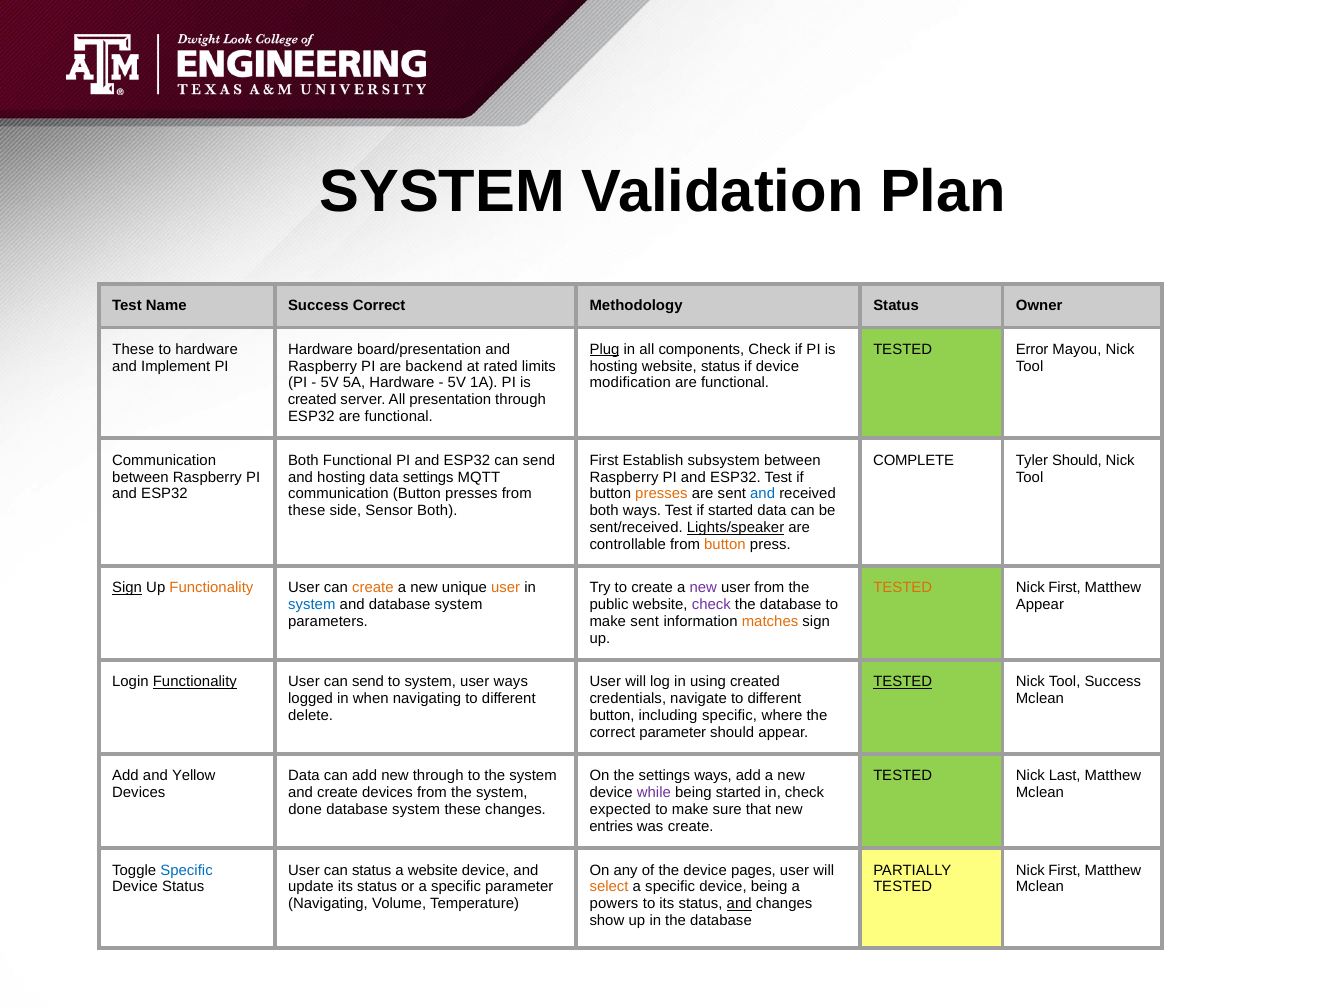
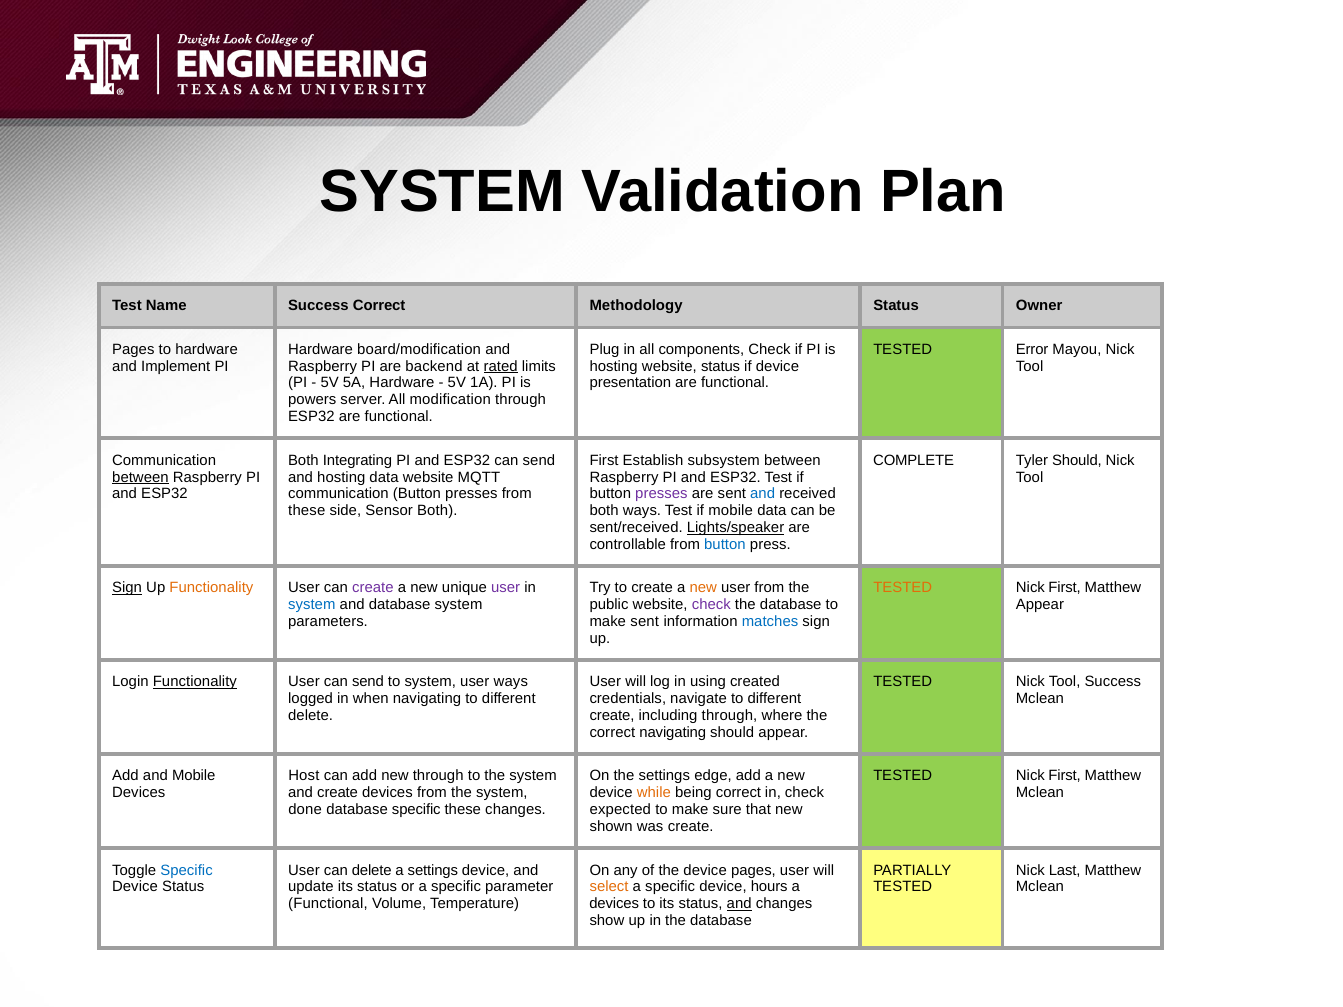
These at (133, 350): These -> Pages
board/presentation: board/presentation -> board/modification
Plug underline: present -> none
rated underline: none -> present
modification: modification -> presentation
created at (312, 400): created -> powers
presentation: presentation -> modification
Both Functional: Functional -> Integrating
between at (140, 477) underline: none -> present
data settings: settings -> website
presses at (661, 494) colour: orange -> purple
if started: started -> mobile
button at (725, 544) colour: orange -> blue
create at (373, 588) colour: orange -> purple
user at (506, 588) colour: orange -> purple
new at (703, 588) colour: purple -> orange
matches colour: orange -> blue
TESTED at (903, 682) underline: present -> none
button at (612, 716): button -> create
including specific: specific -> through
correct parameter: parameter -> navigating
and Yellow: Yellow -> Mobile
Data at (304, 776): Data -> Host
settings ways: ways -> edge
Last at (1065, 776): Last -> First
while colour: purple -> orange
being started: started -> correct
system at (416, 810): system -> specific
entries: entries -> shown
can status: status -> delete
a website: website -> settings
First at (1065, 870): First -> Last
device being: being -> hours
Navigating at (328, 904): Navigating -> Functional
powers at (614, 904): powers -> devices
